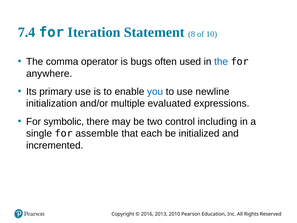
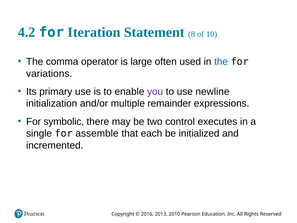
7.4: 7.4 -> 4.2
bugs: bugs -> large
anywhere: anywhere -> variations
you colour: blue -> purple
evaluated: evaluated -> remainder
including: including -> executes
